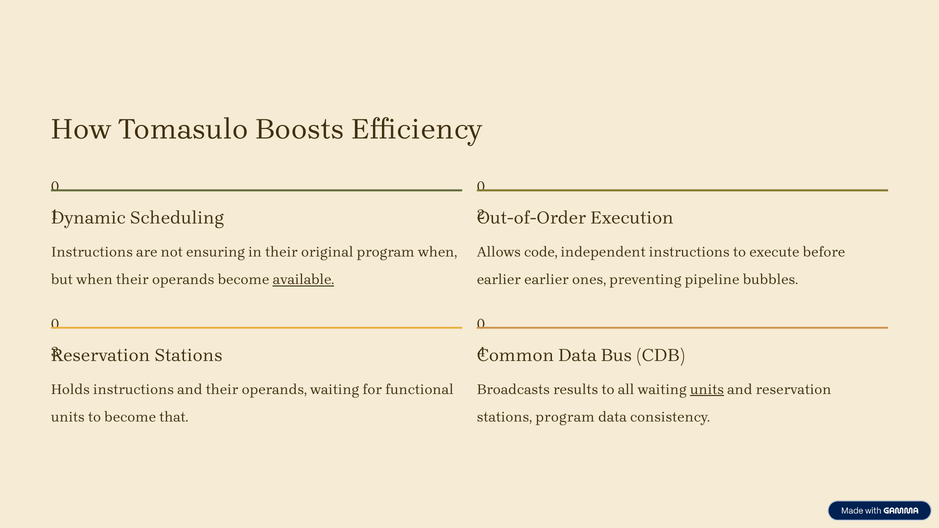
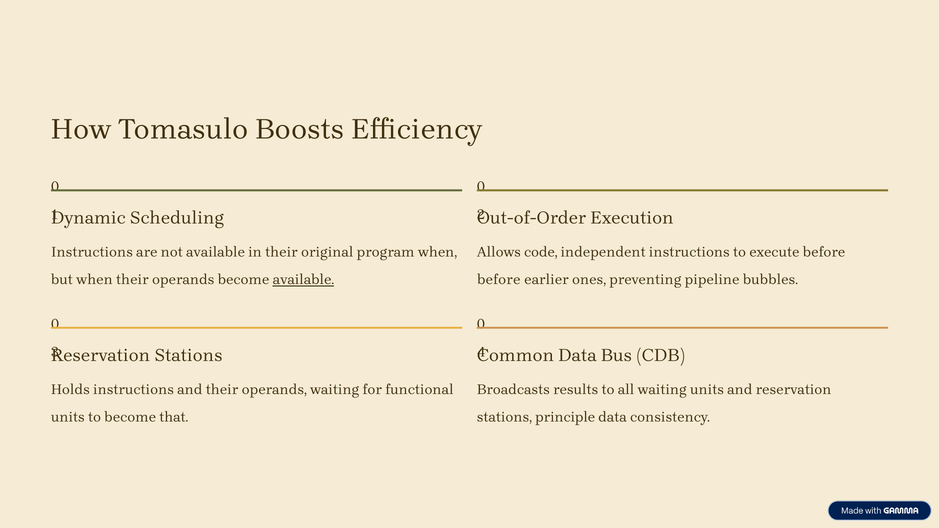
not ensuring: ensuring -> available
earlier at (499, 280): earlier -> before
units at (707, 390) underline: present -> none
stations program: program -> principle
